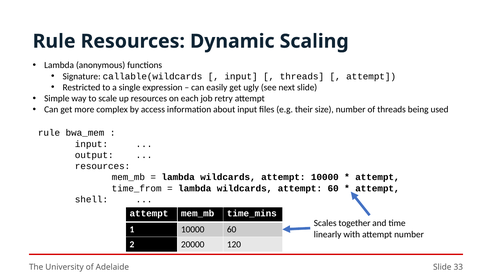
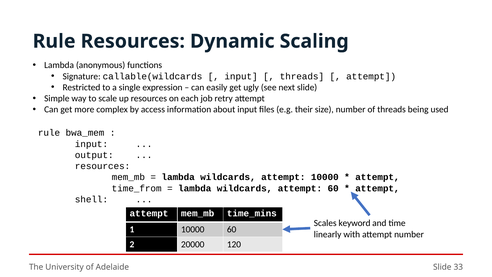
together: together -> keyword
